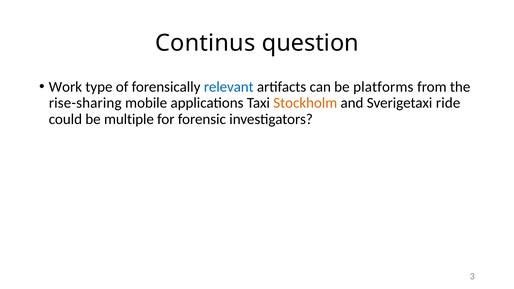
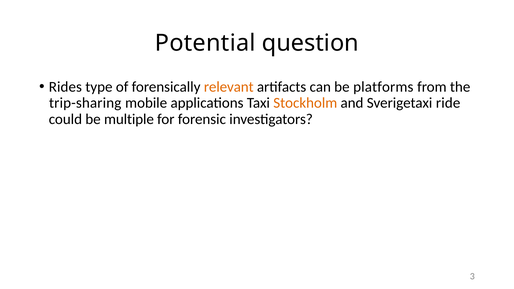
Continus: Continus -> Potential
Work: Work -> Rides
relevant colour: blue -> orange
rise-sharing: rise-sharing -> trip-sharing
